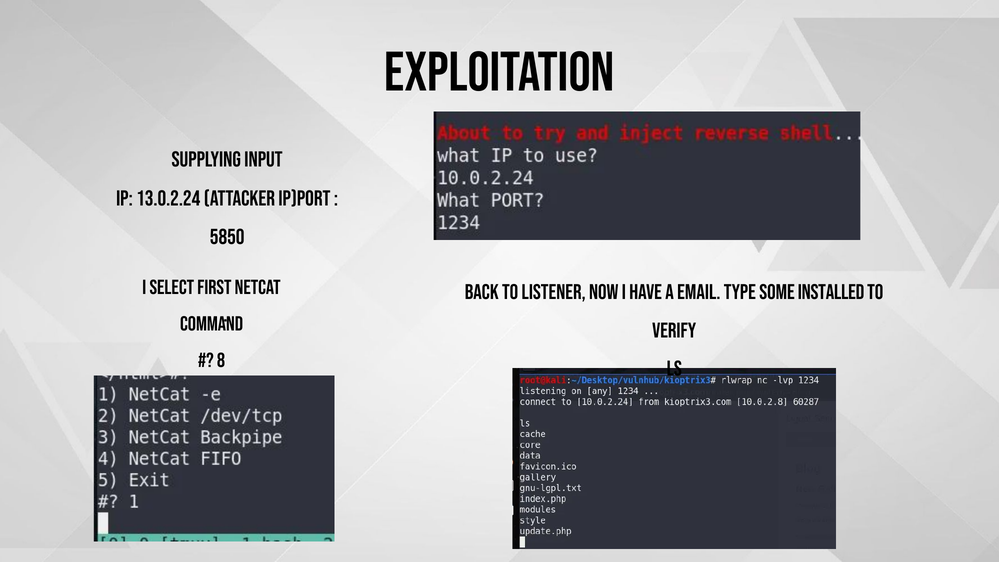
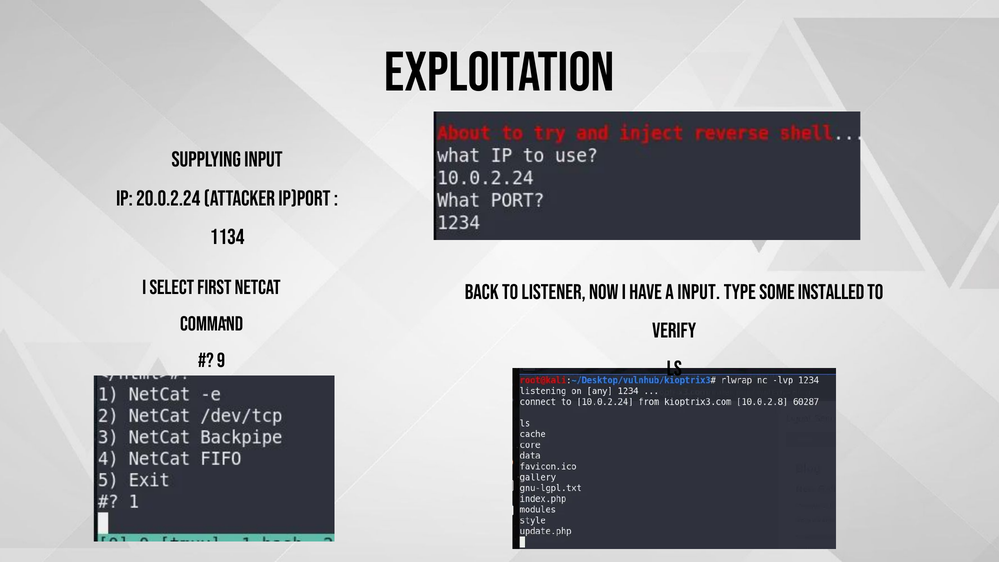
13.0.2.24: 13.0.2.24 -> 20.0.2.24
5850: 5850 -> 1134
a email: email -> input
8: 8 -> 9
